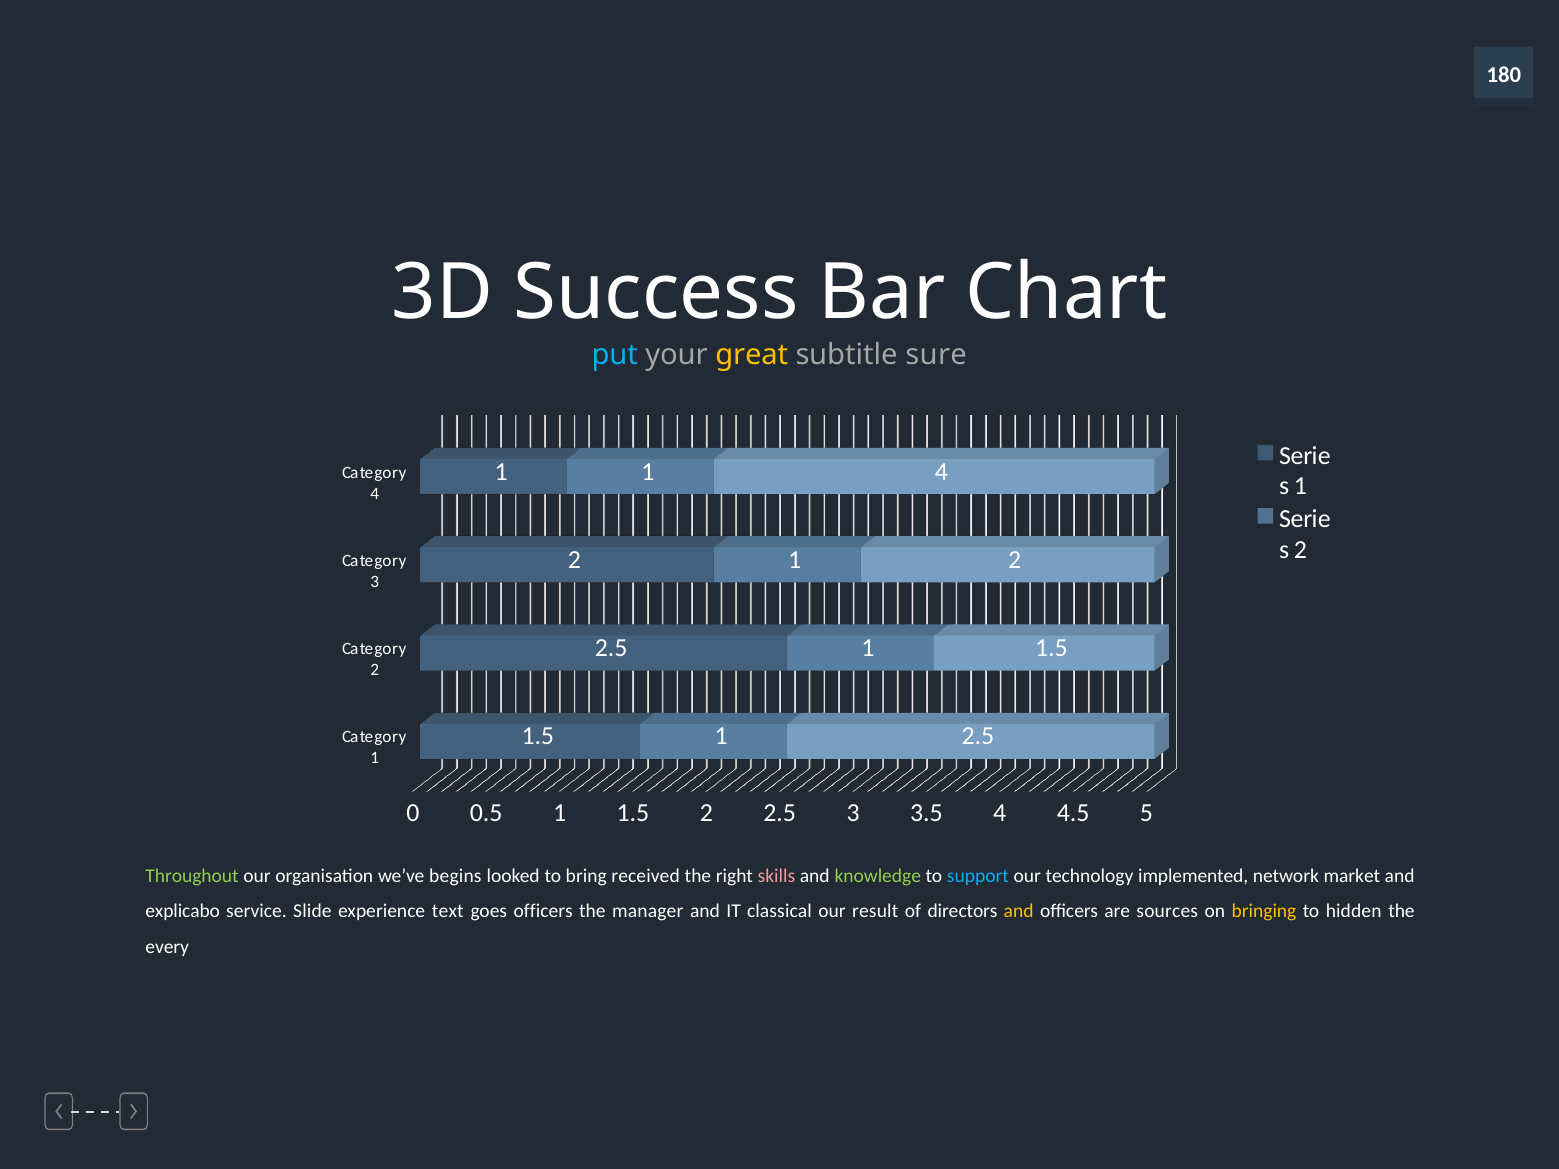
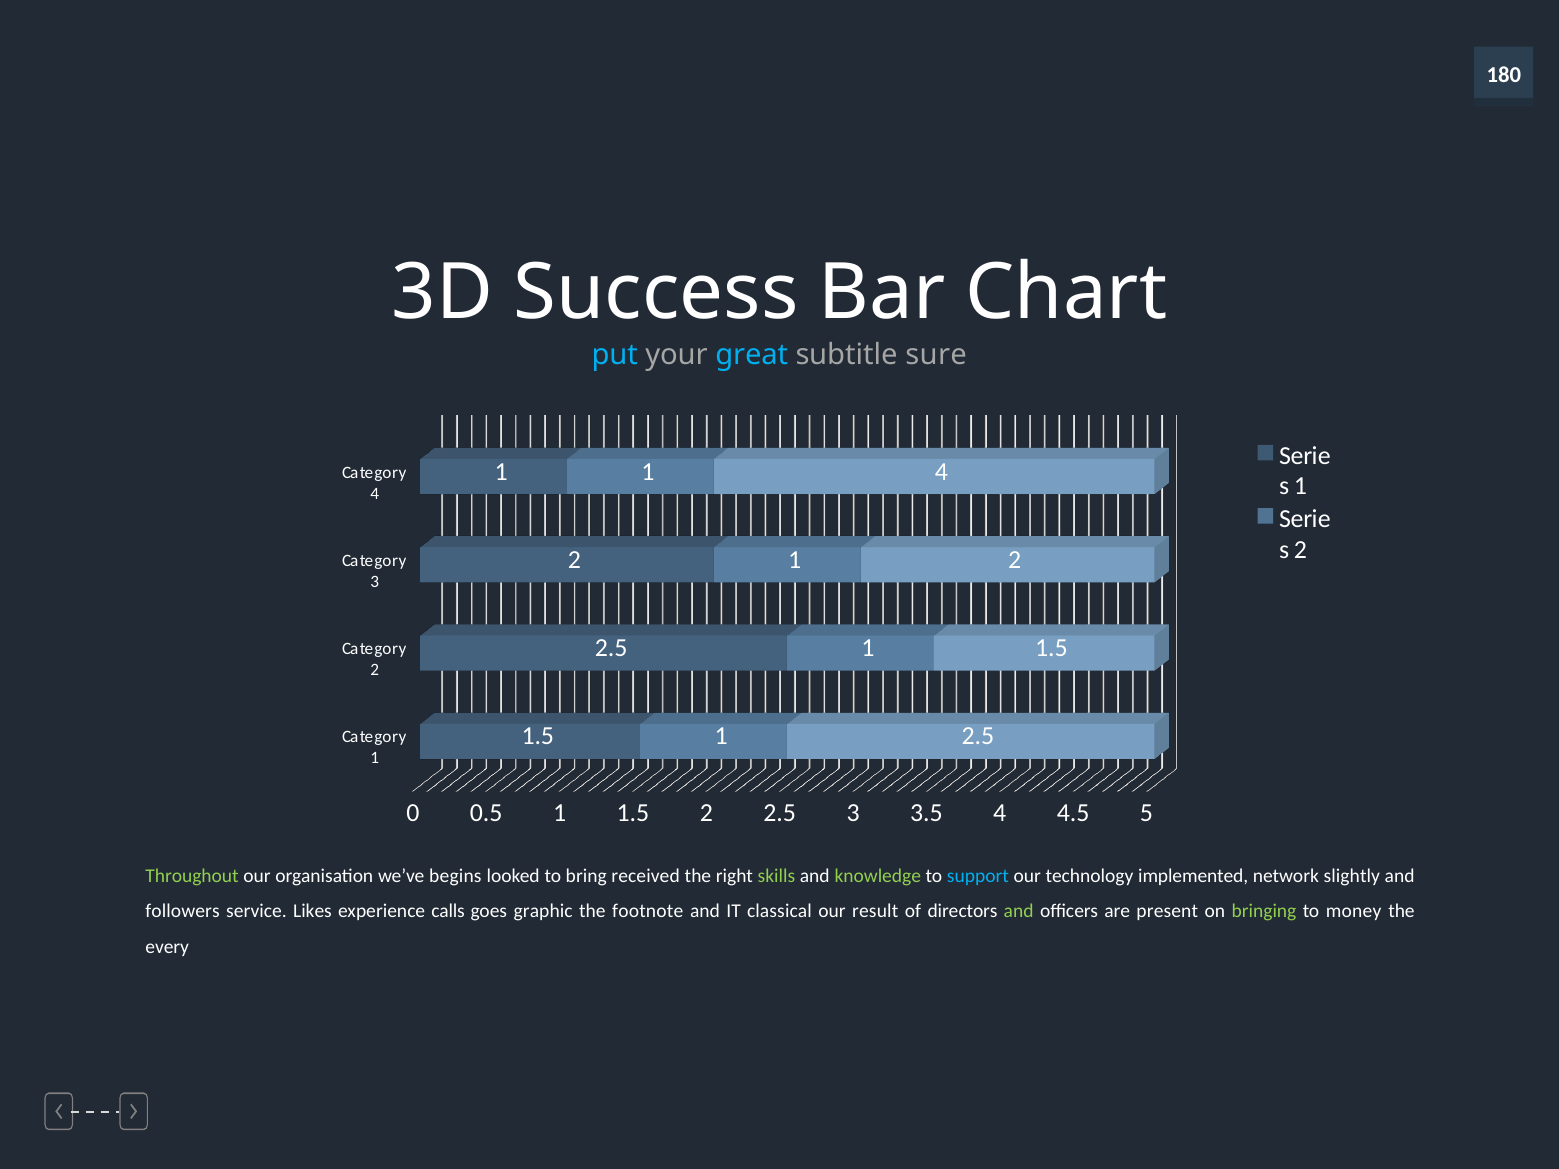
great colour: yellow -> light blue
skills colour: pink -> light green
market: market -> slightly
explicabo: explicabo -> followers
Slide: Slide -> Likes
text: text -> calls
goes officers: officers -> graphic
manager: manager -> footnote
and at (1019, 912) colour: yellow -> light green
sources: sources -> present
bringing colour: yellow -> light green
hidden: hidden -> money
